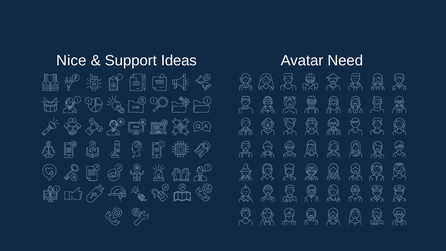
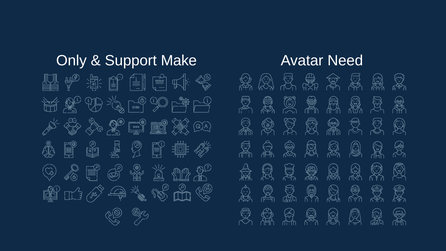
Nice: Nice -> Only
Ideas: Ideas -> Make
